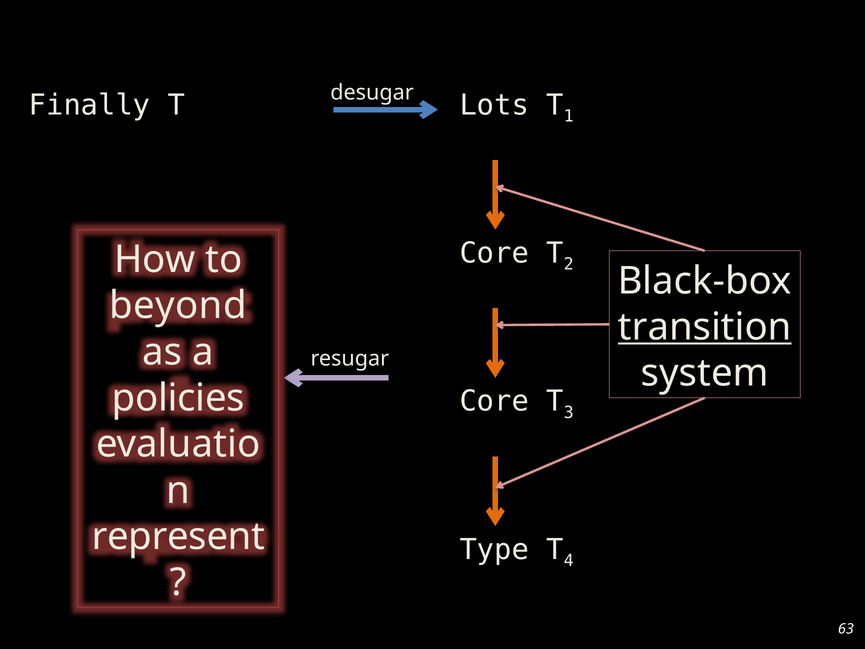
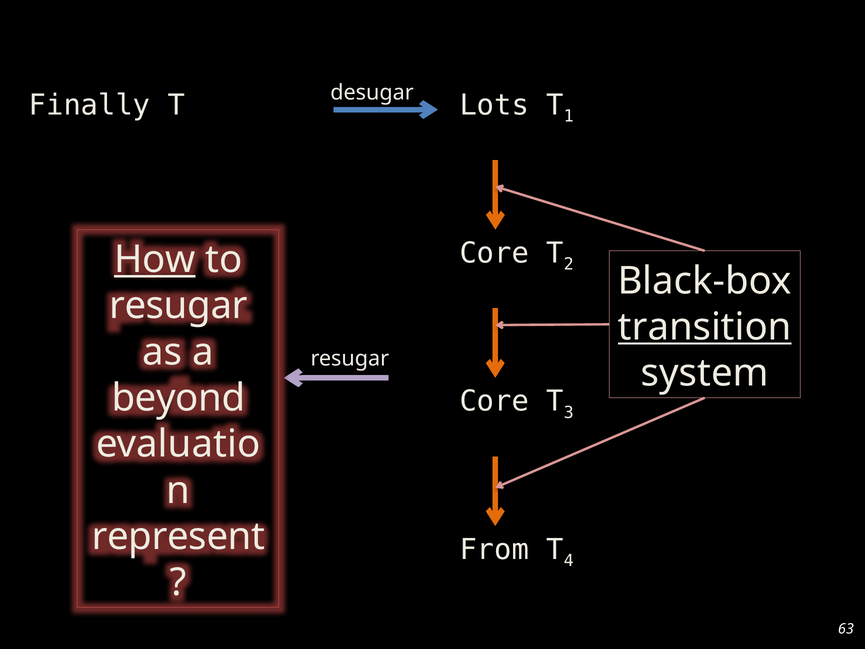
How underline: none -> present
beyond at (178, 306): beyond -> resugar
policies: policies -> beyond
Type: Type -> From
